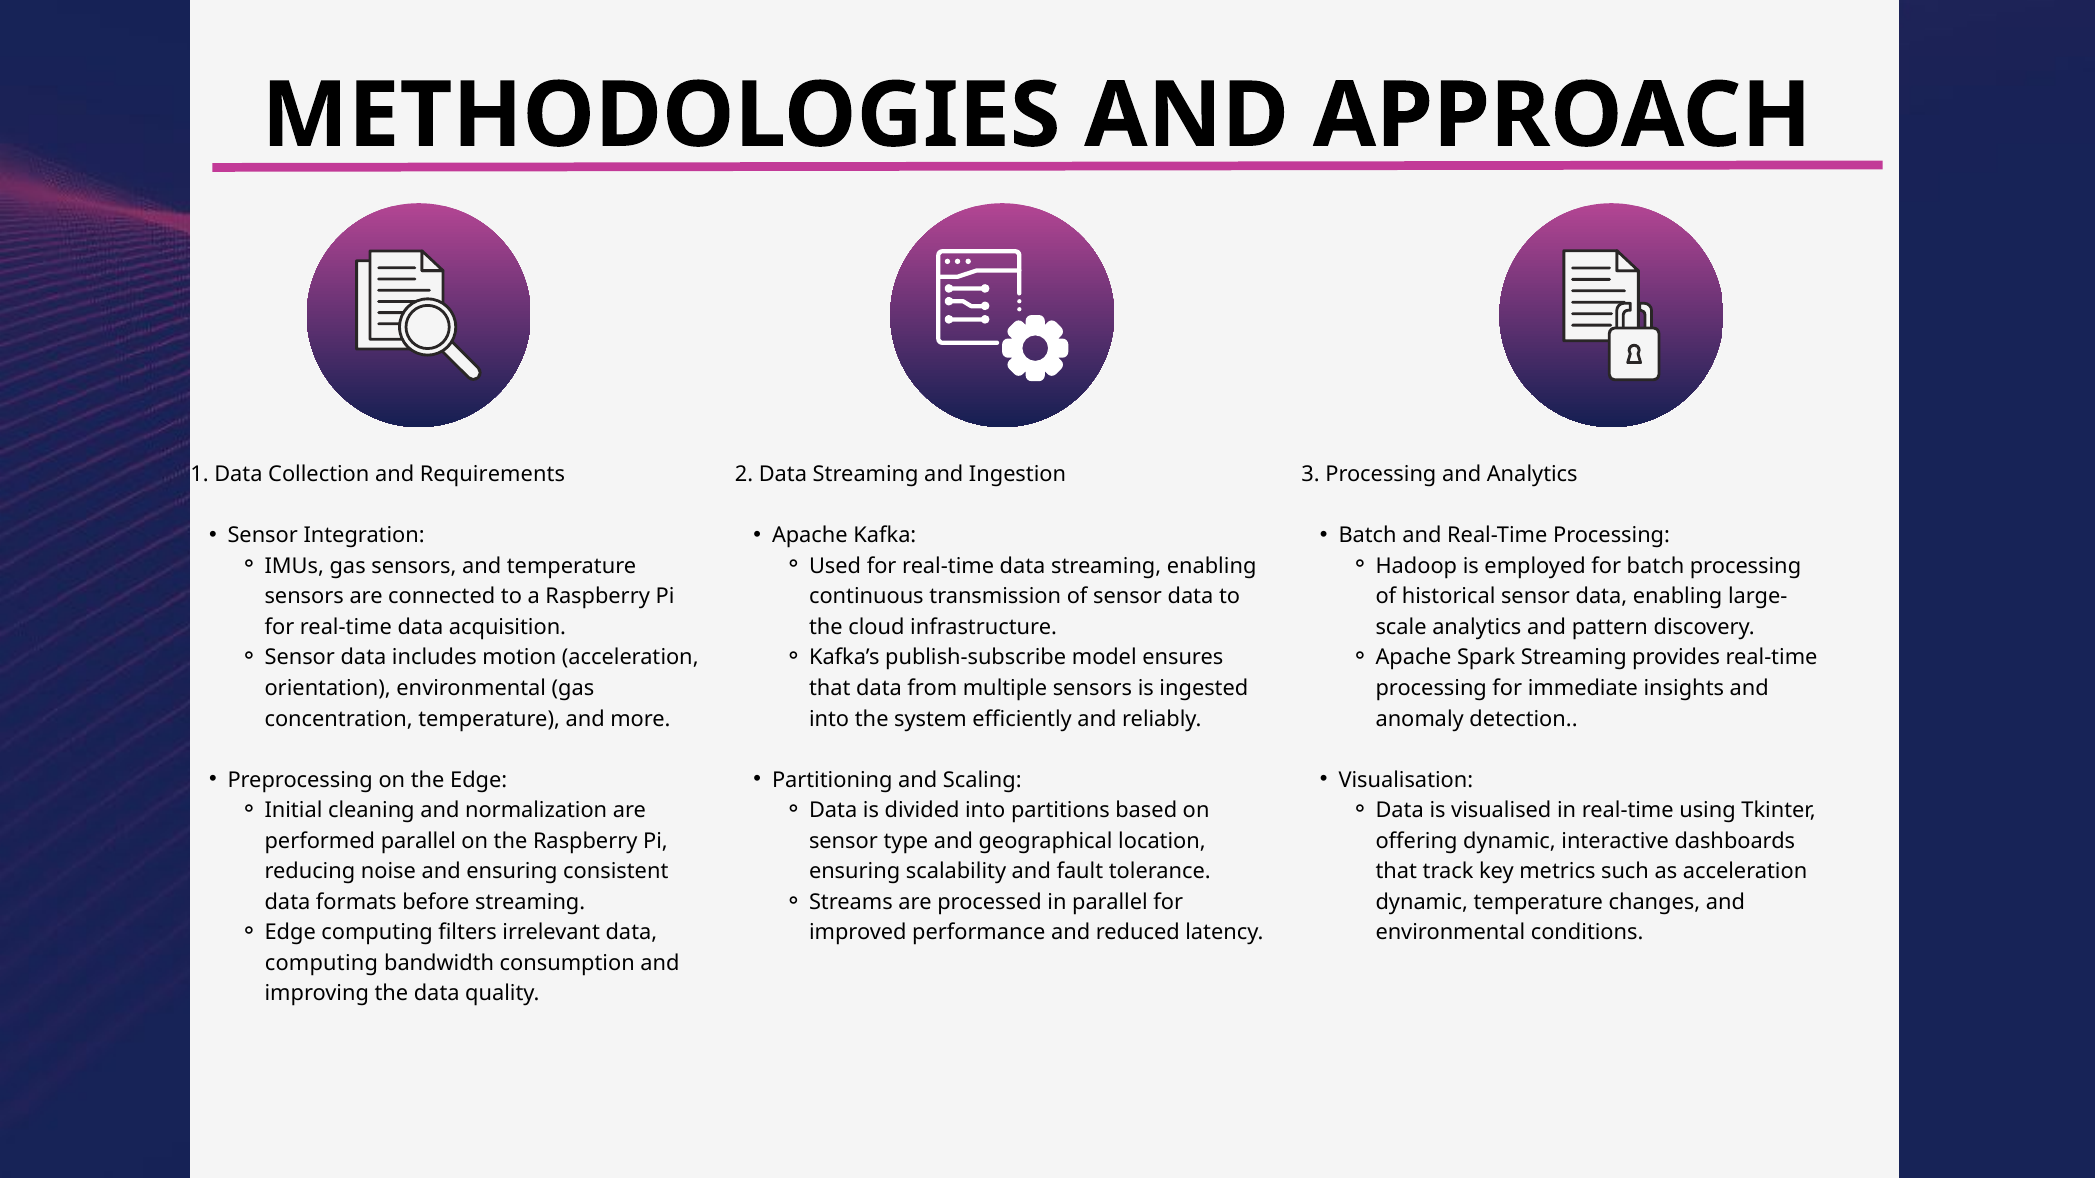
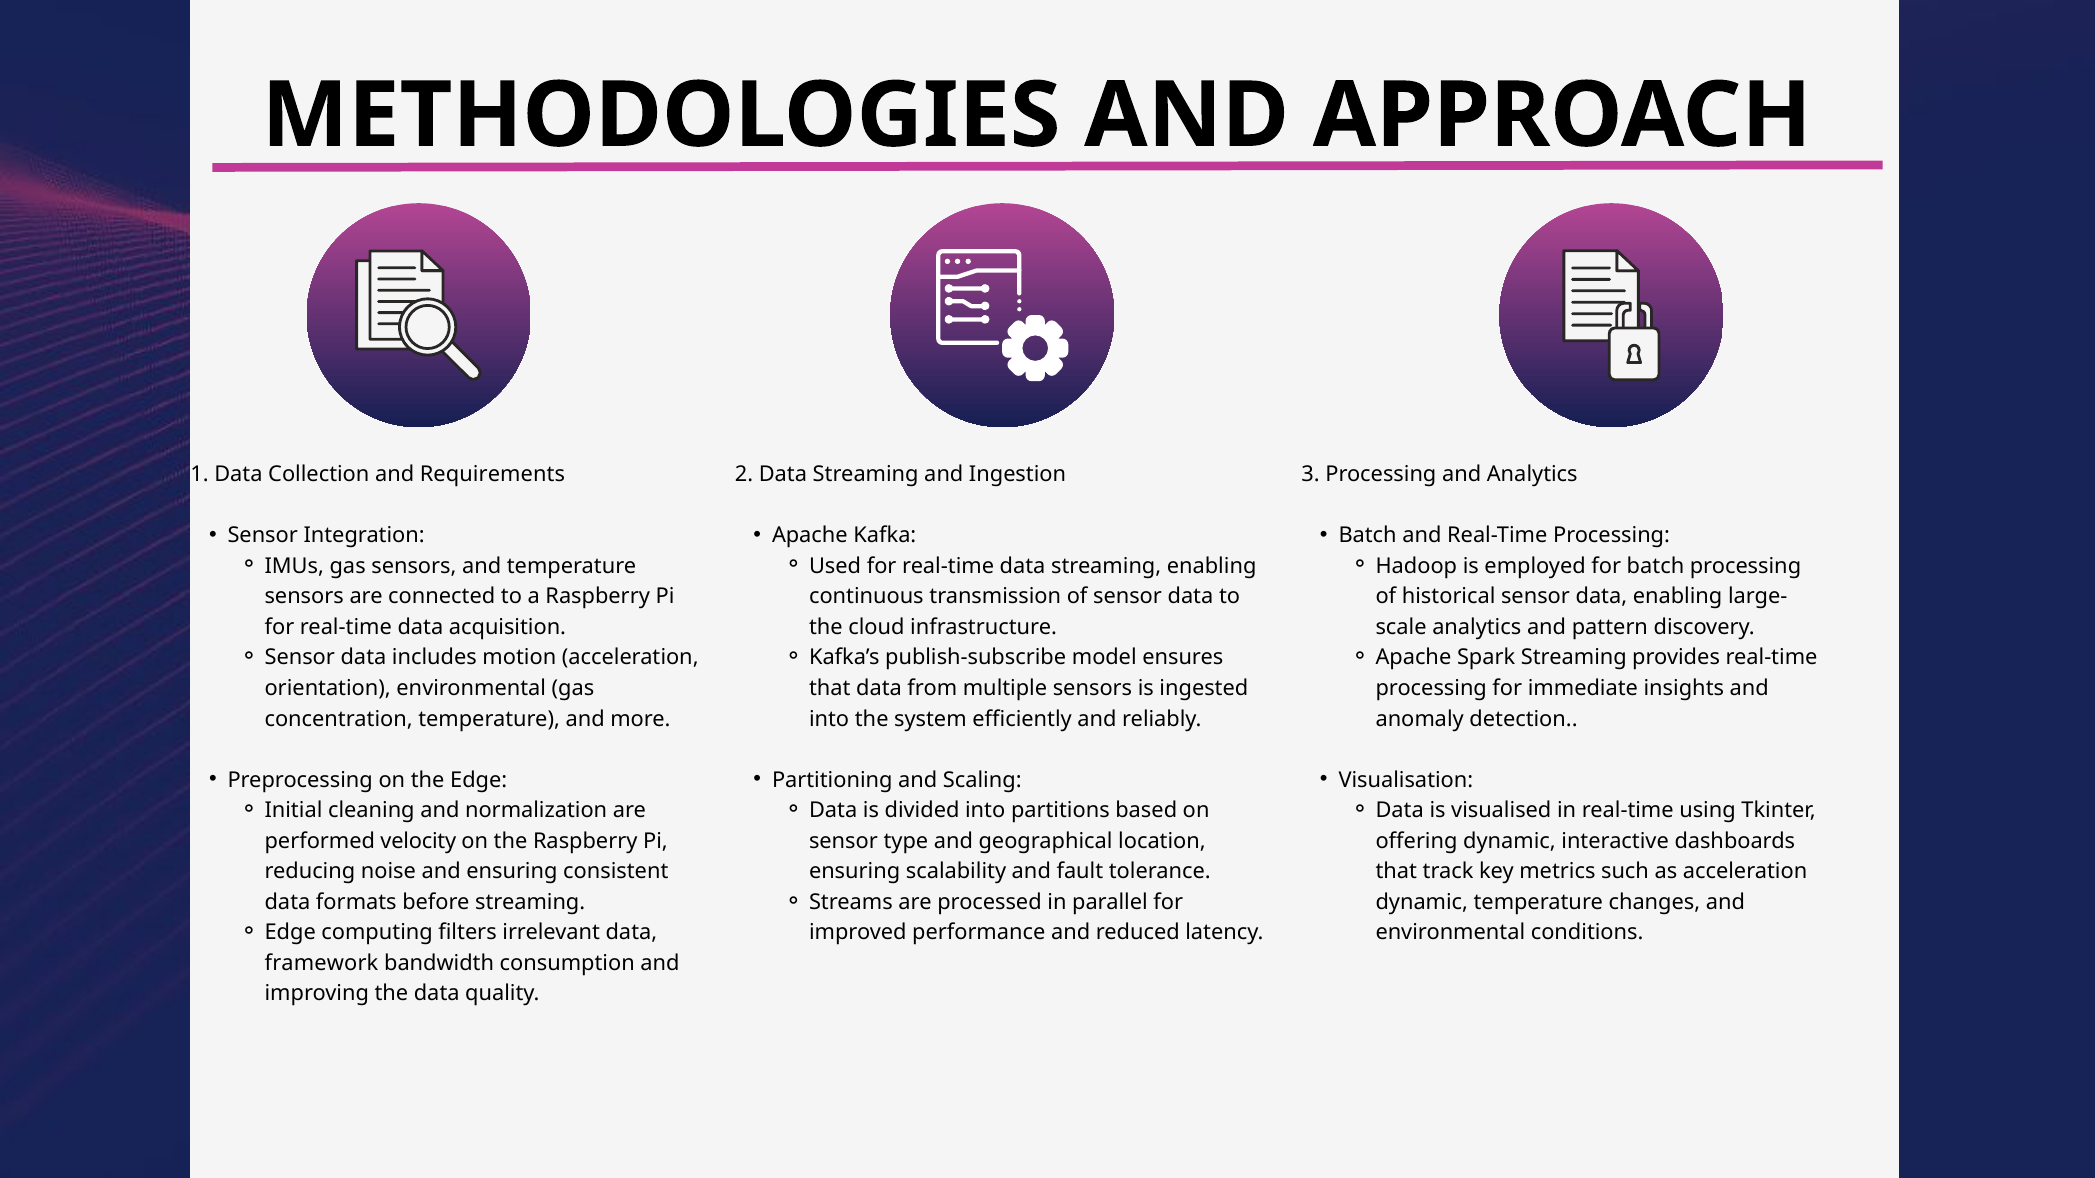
performed parallel: parallel -> velocity
computing at (321, 964): computing -> framework
